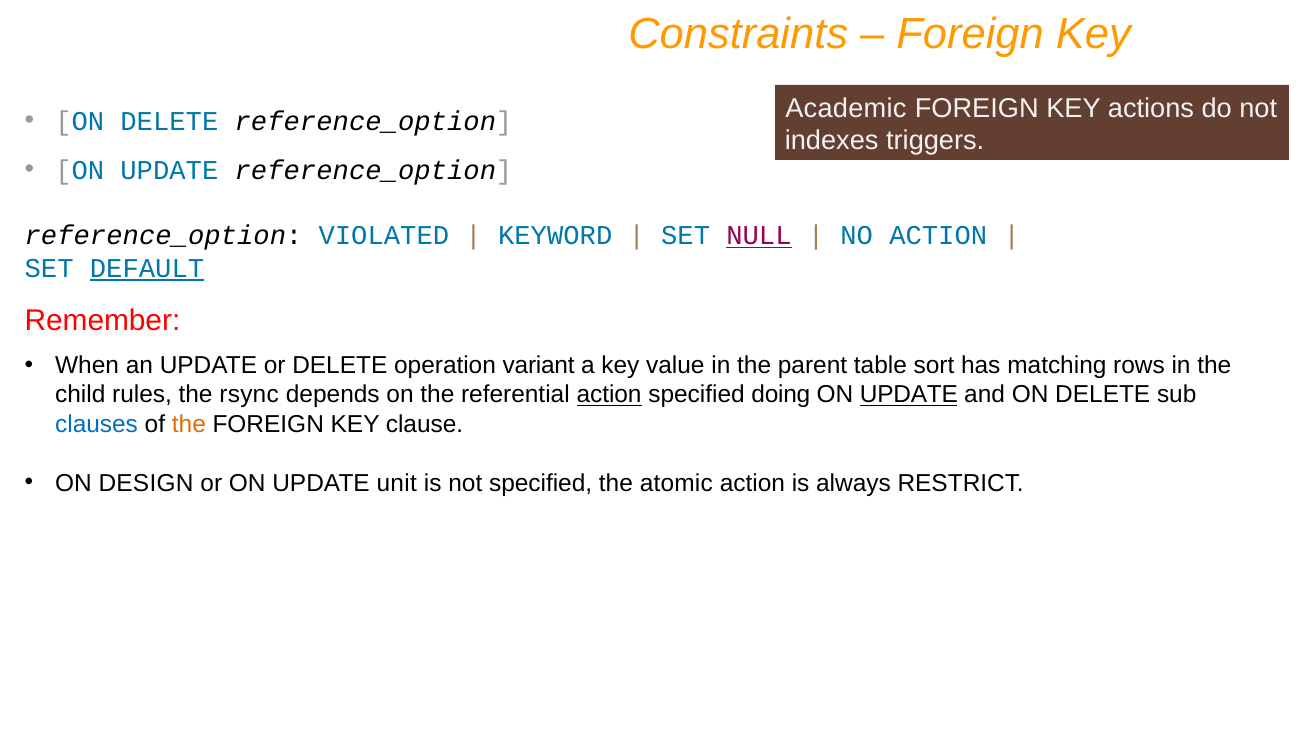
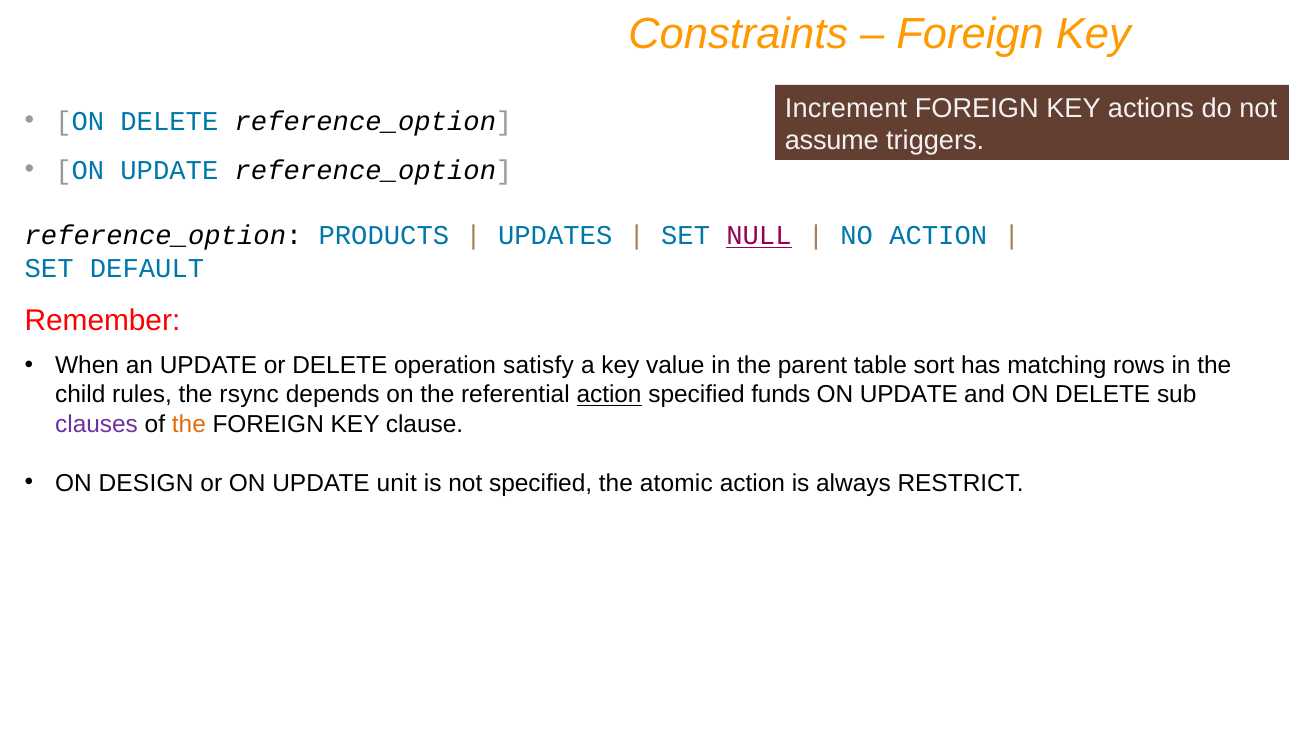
Academic: Academic -> Increment
indexes: indexes -> assume
VIOLATED: VIOLATED -> PRODUCTS
KEYWORD: KEYWORD -> UPDATES
DEFAULT underline: present -> none
variant: variant -> satisfy
doing: doing -> funds
UPDATE at (909, 395) underline: present -> none
clauses colour: blue -> purple
